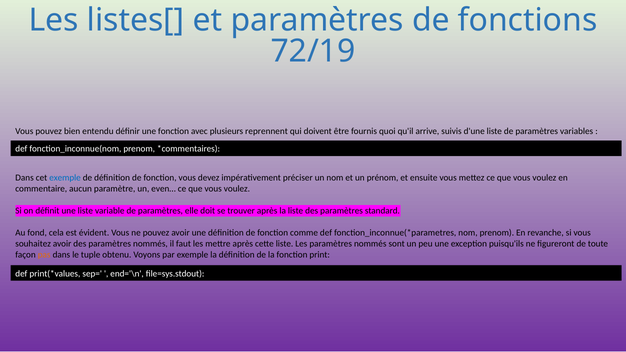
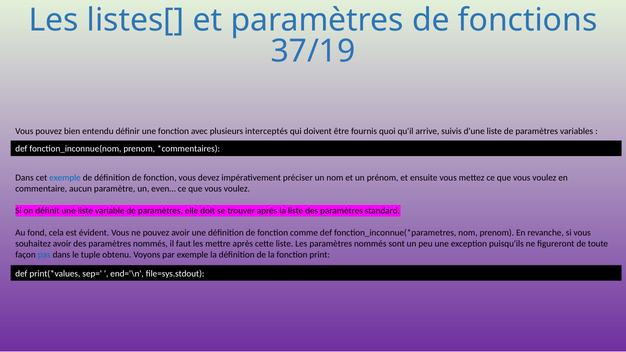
72/19: 72/19 -> 37/19
reprennent: reprennent -> interceptés
pas colour: orange -> blue
